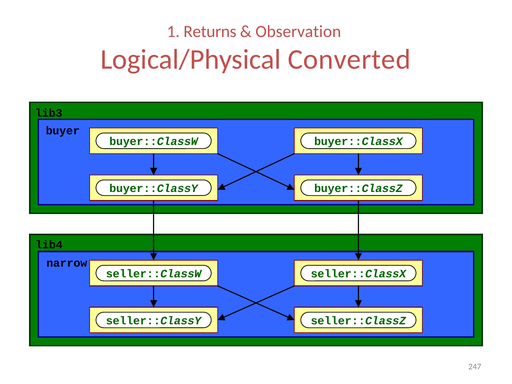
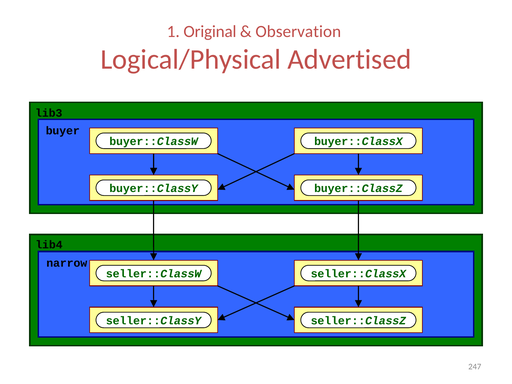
Returns: Returns -> Original
Converted: Converted -> Advertised
